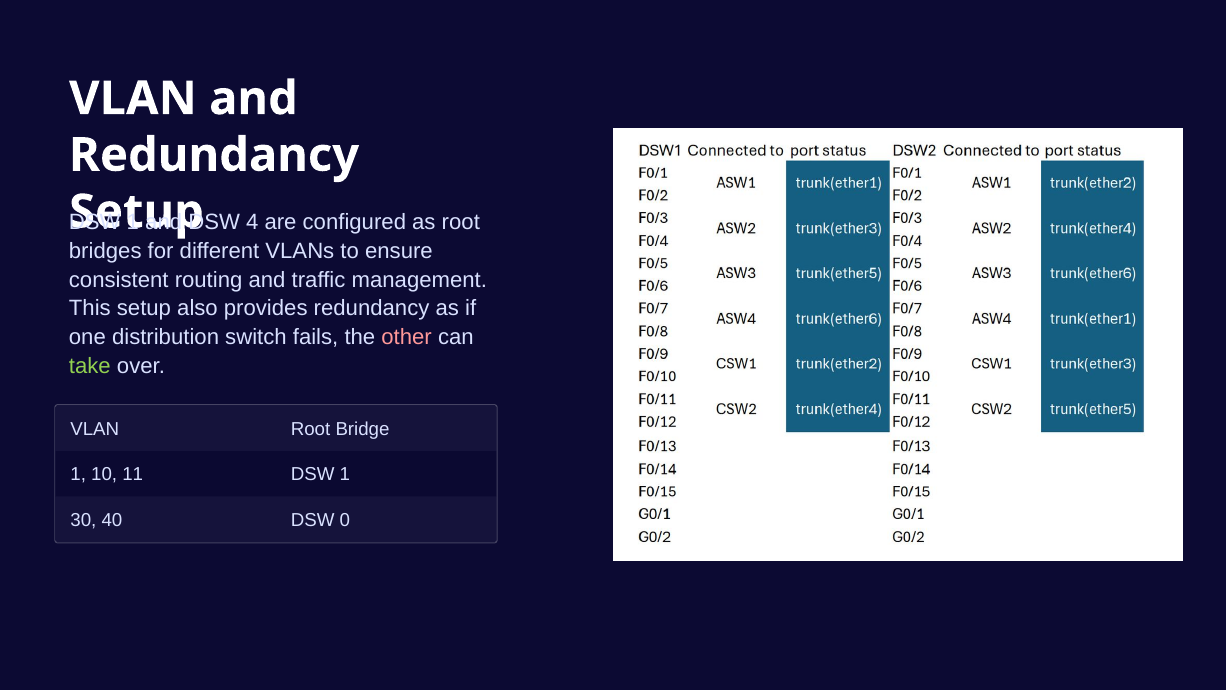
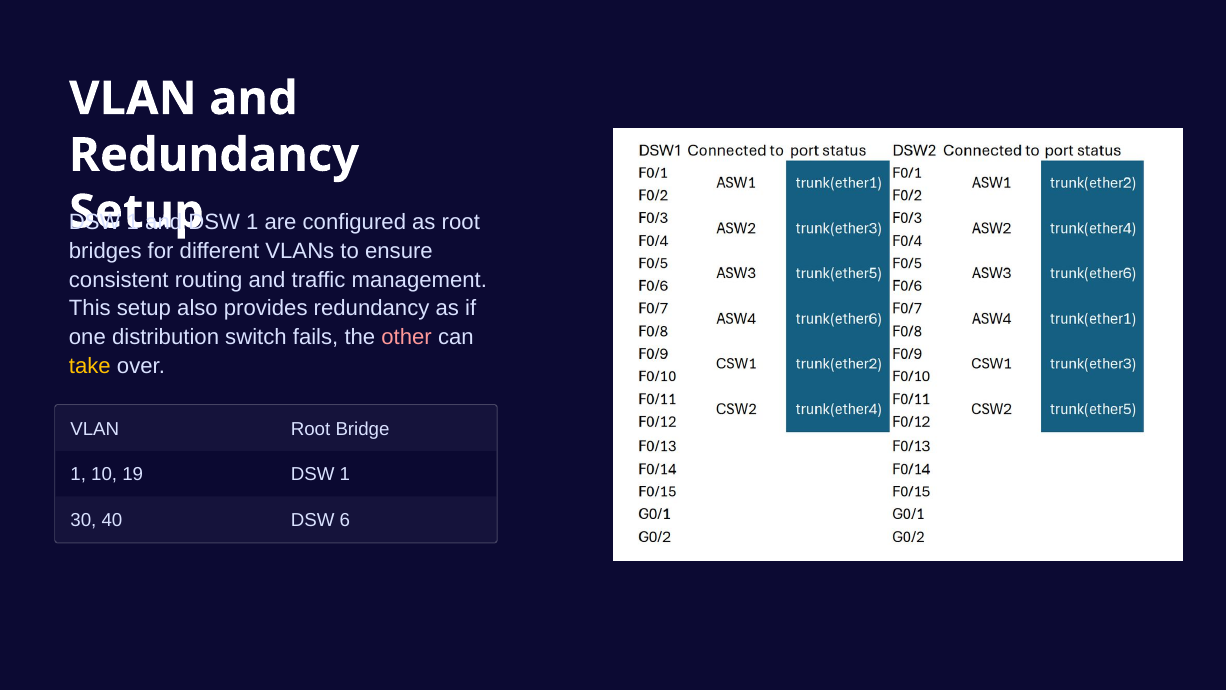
4 at (252, 222): 4 -> 1
take colour: light green -> yellow
11: 11 -> 19
0: 0 -> 6
